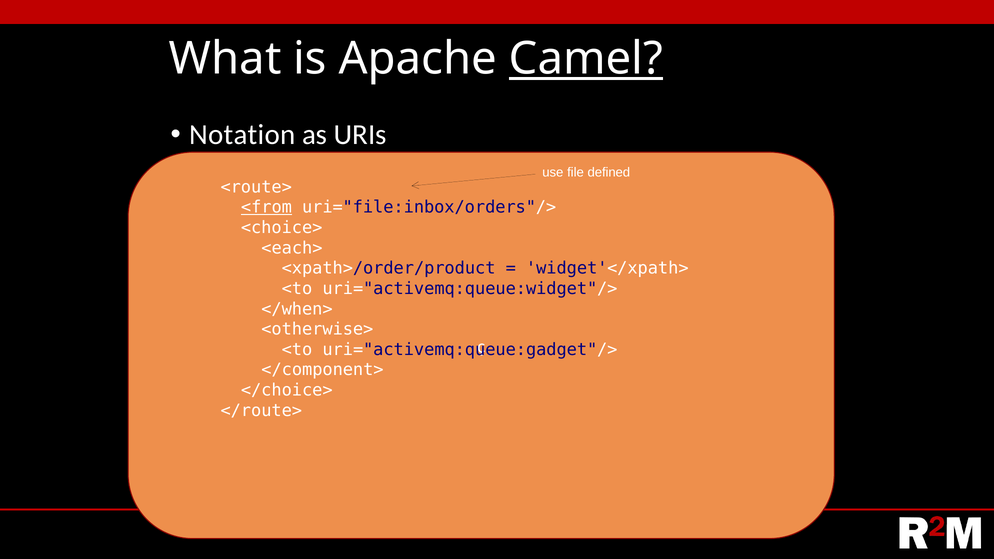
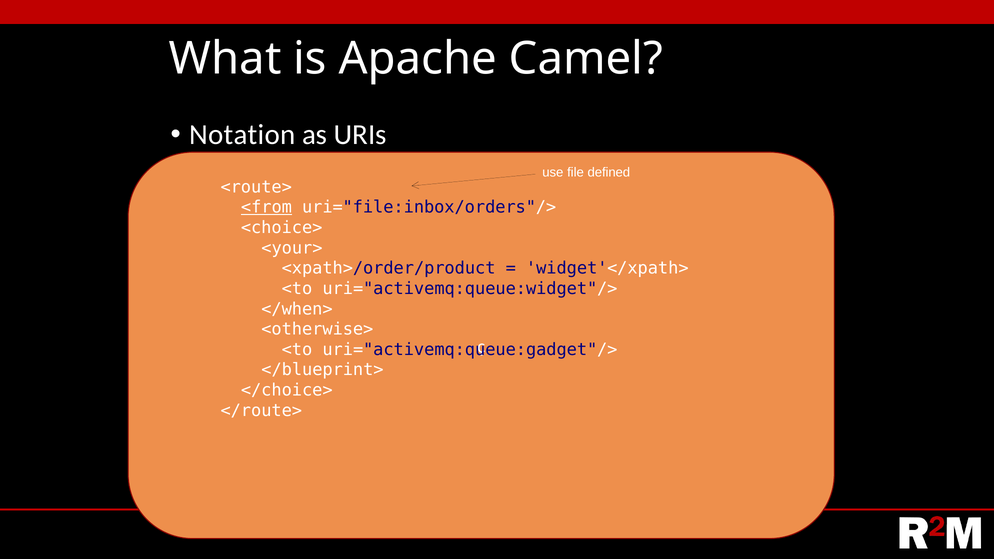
Camel underline: present -> none
<each>: <each> -> <your>
</component>: </component> -> </blueprint>
